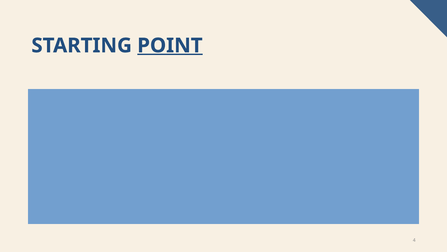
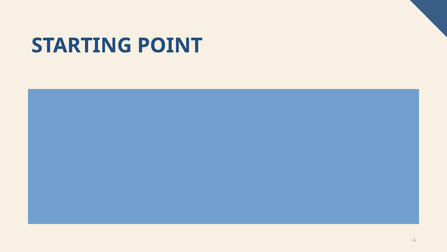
POINT underline: present -> none
